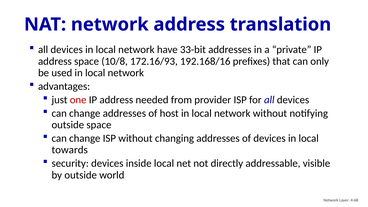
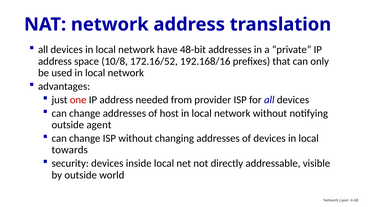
33-bit: 33-bit -> 48-bit
172.16/93: 172.16/93 -> 172.16/52
outside space: space -> agent
